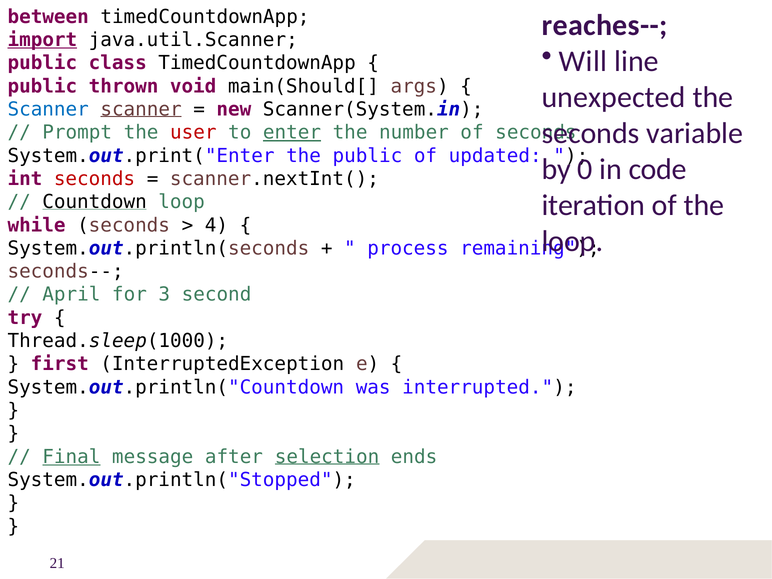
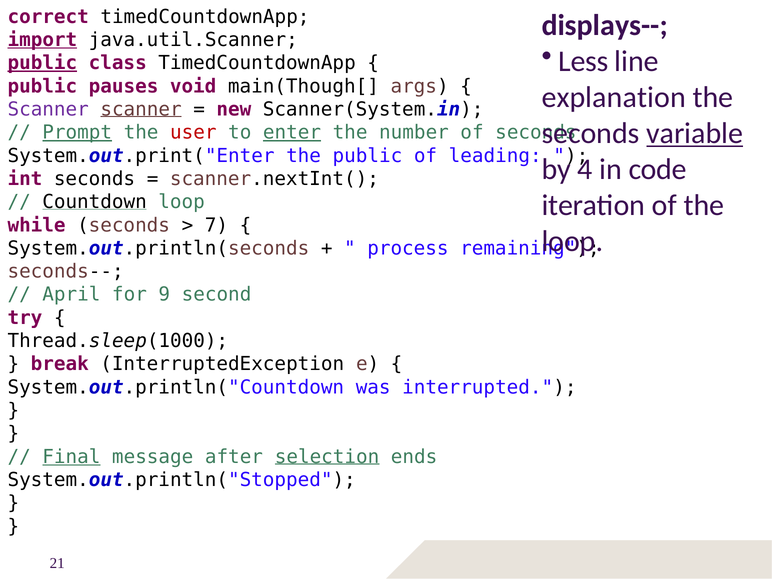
between: between -> correct
reaches--: reaches-- -> displays--
Will: Will -> Less
public at (42, 63) underline: none -> present
thrown: thrown -> pauses
main(Should[: main(Should[ -> main(Though[
unexpected: unexpected -> explanation
Scanner at (48, 109) colour: blue -> purple
variable underline: none -> present
Prompt underline: none -> present
updated: updated -> leading
0: 0 -> 4
seconds at (94, 179) colour: red -> black
4: 4 -> 7
3: 3 -> 9
first: first -> break
